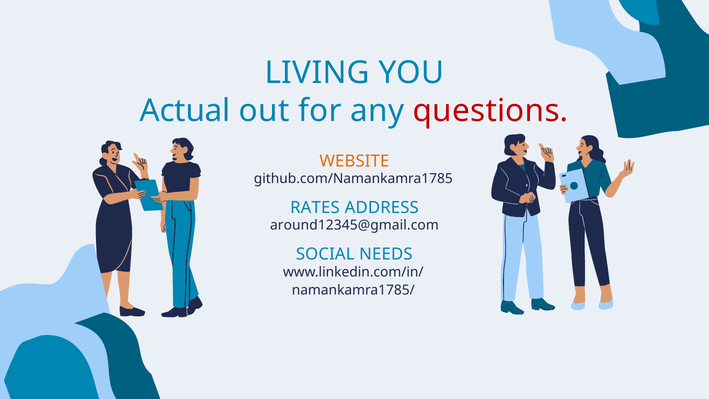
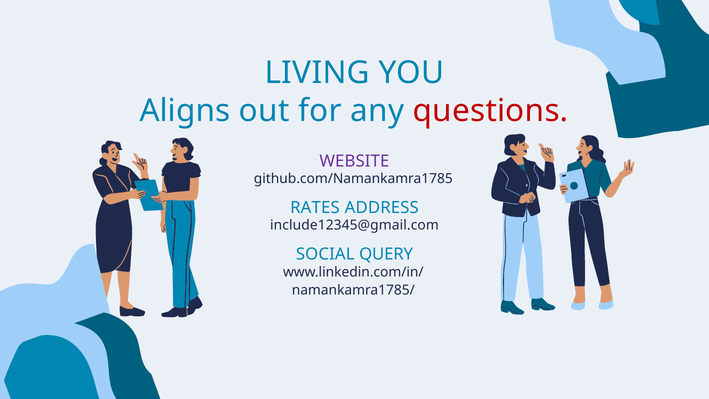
Actual: Actual -> Aligns
WEBSITE colour: orange -> purple
around12345@gmail.com: around12345@gmail.com -> include12345@gmail.com
NEEDS: NEEDS -> QUERY
